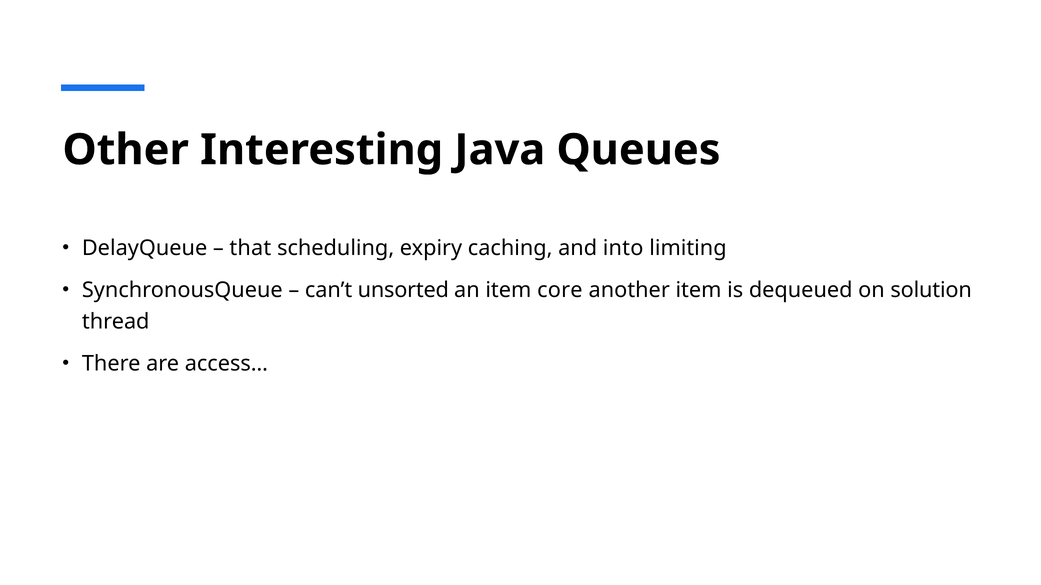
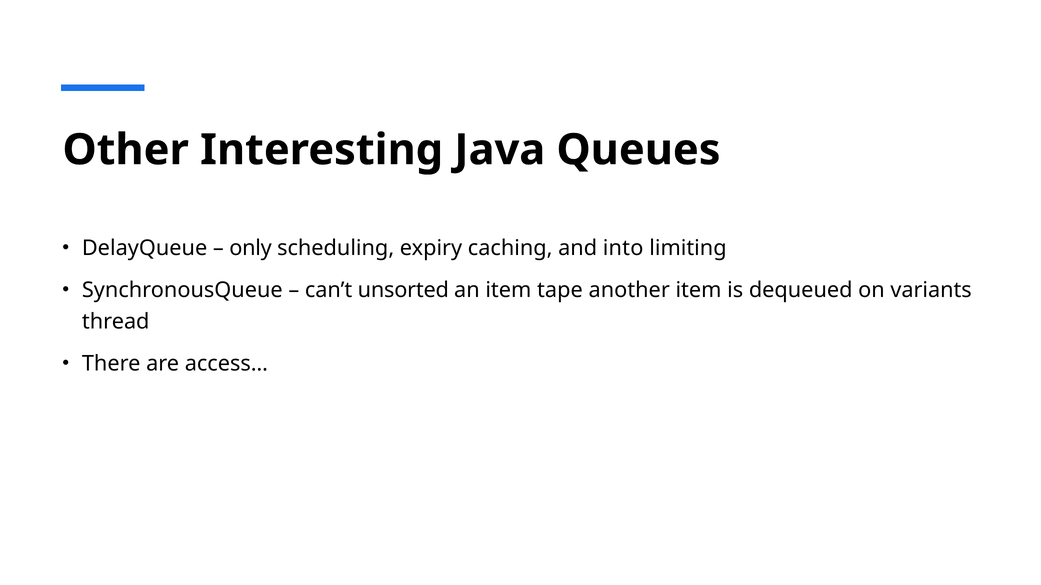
that: that -> only
core: core -> tape
solution: solution -> variants
